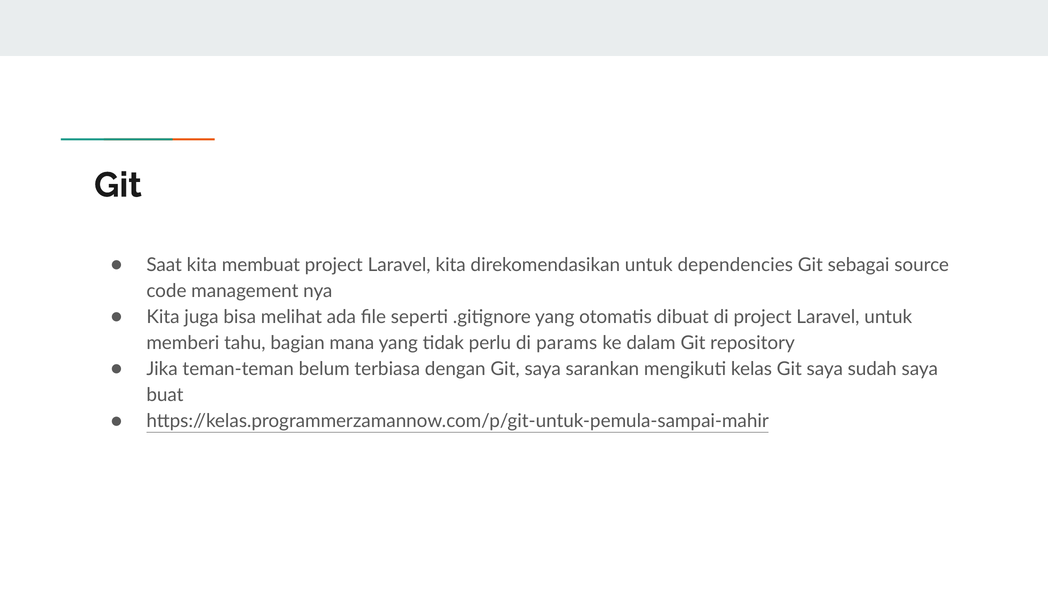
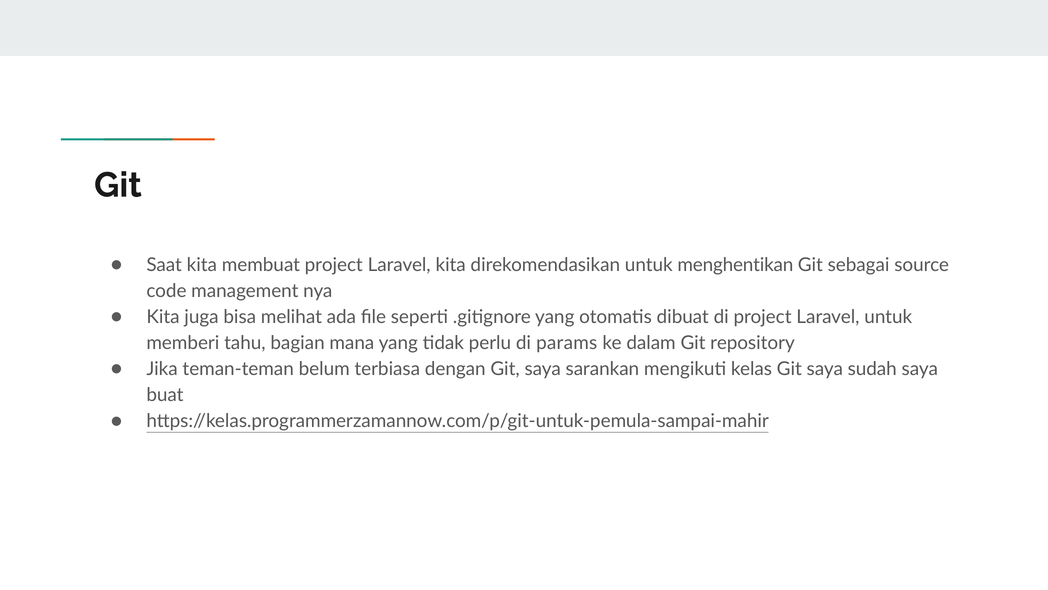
dependencies: dependencies -> menghentikan
